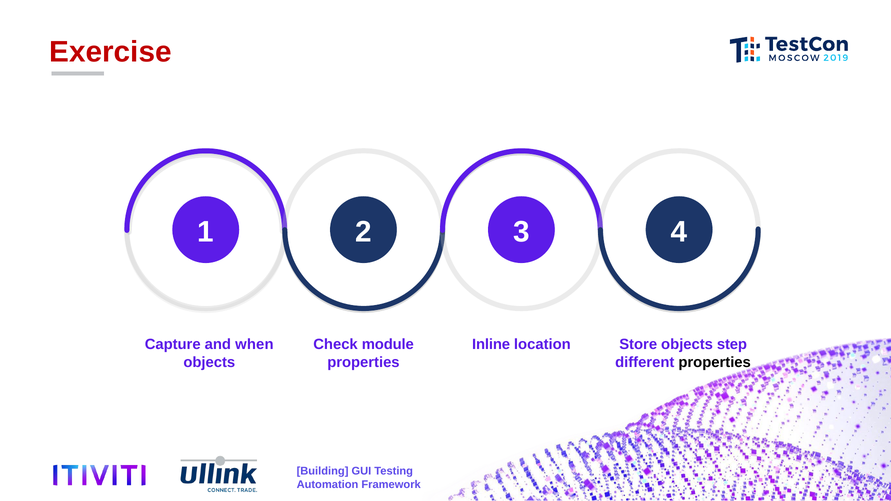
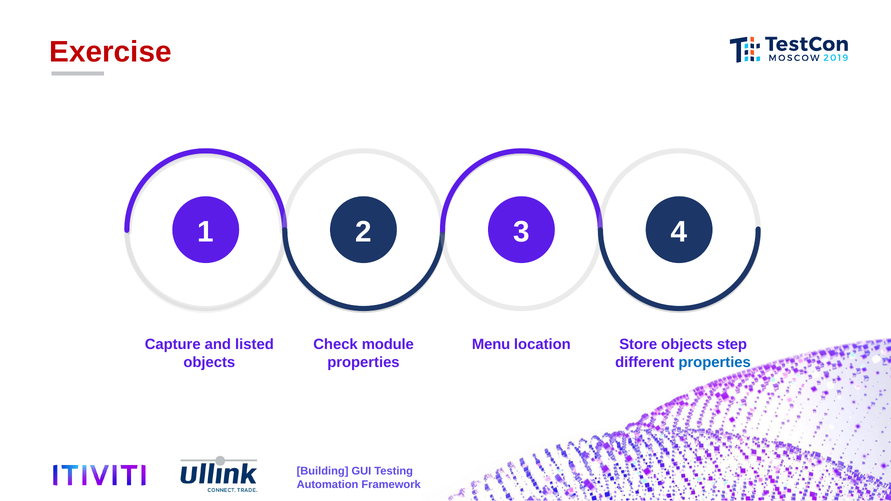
when: when -> listed
Inline: Inline -> Menu
properties at (715, 362) colour: black -> blue
